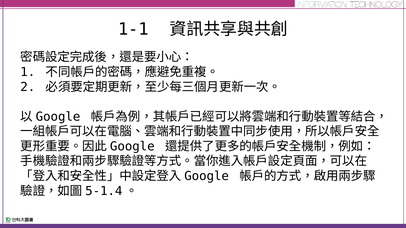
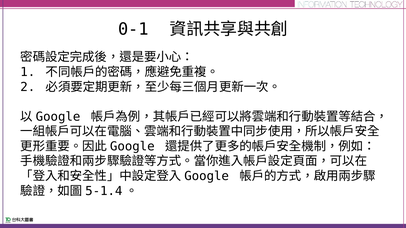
1-1: 1-1 -> 0-1
